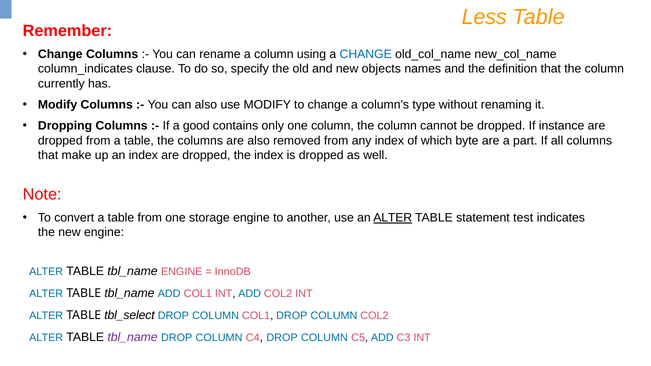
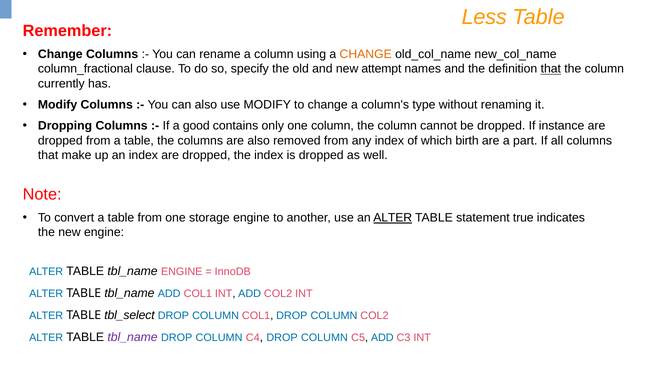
CHANGE at (366, 54) colour: blue -> orange
column_indicates: column_indicates -> column_fractional
objects: objects -> attempt
that at (551, 69) underline: none -> present
byte: byte -> birth
test: test -> true
